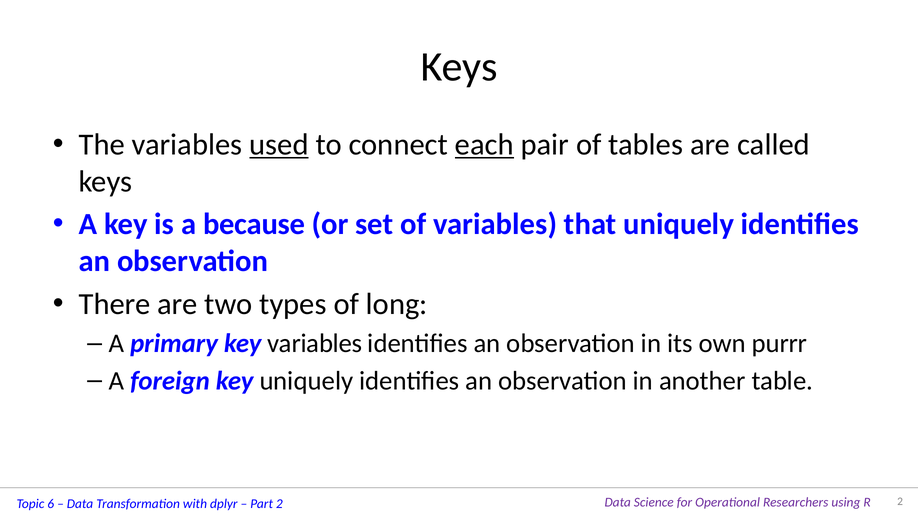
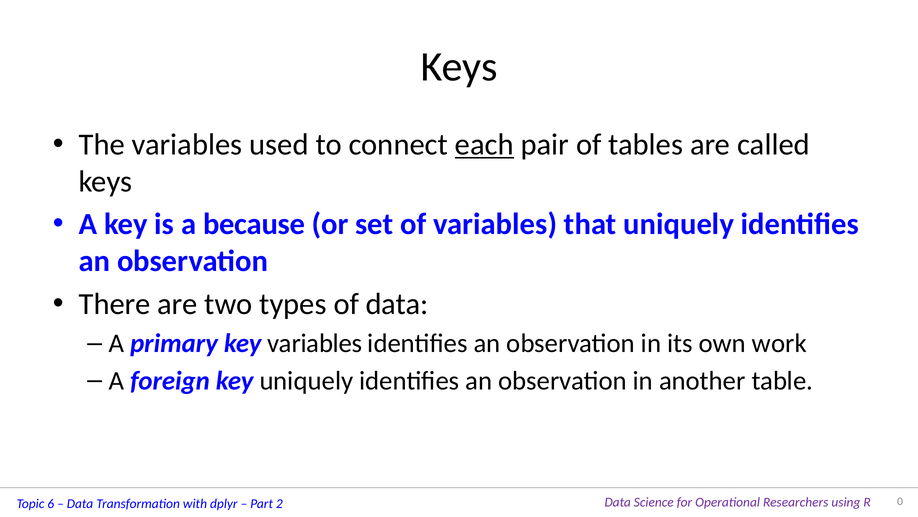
used underline: present -> none
of long: long -> data
purrr: purrr -> work
2 at (900, 501): 2 -> 0
